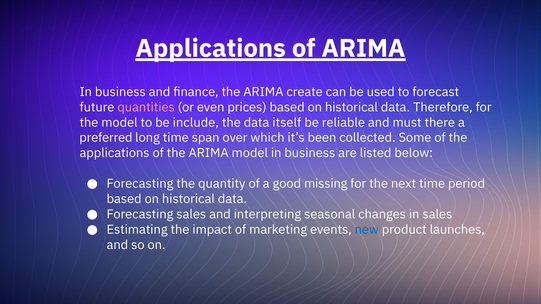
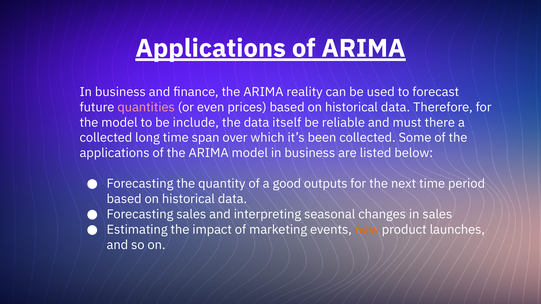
create: create -> reality
preferred at (106, 138): preferred -> collected
missing: missing -> outputs
new colour: blue -> orange
